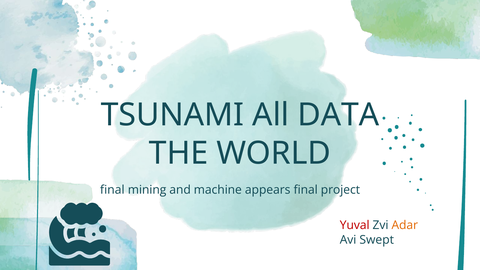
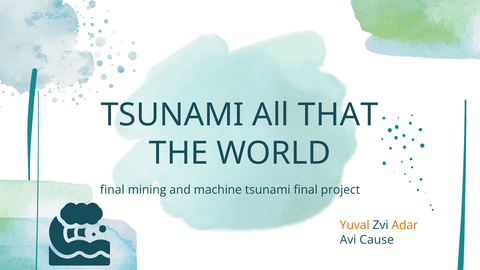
DATA: DATA -> THAT
machine appears: appears -> tsunami
Yuval colour: red -> orange
Swept: Swept -> Cause
